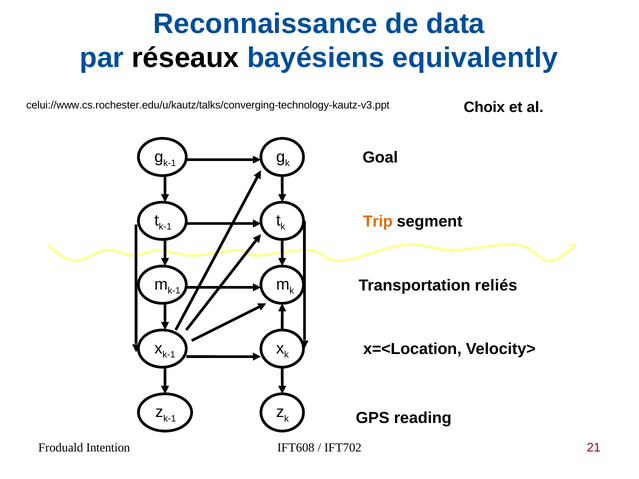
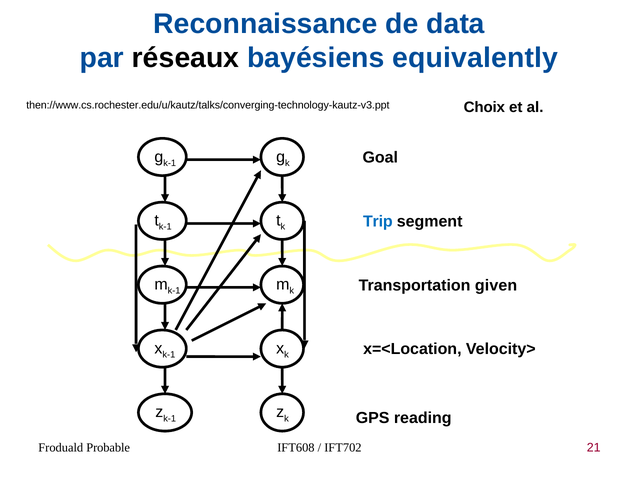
celui://www.cs.rochester.edu/u/kautz/talks/converging-technology-kautz-v3.ppt: celui://www.cs.rochester.edu/u/kautz/talks/converging-technology-kautz-v3.ppt -> then://www.cs.rochester.edu/u/kautz/talks/converging-technology-kautz-v3.ppt
Trip colour: orange -> blue
reliés: reliés -> given
Intention: Intention -> Probable
